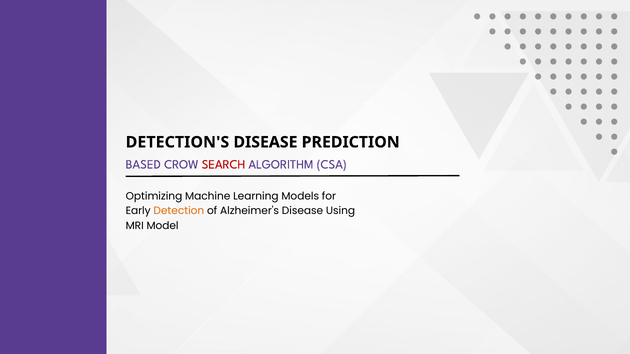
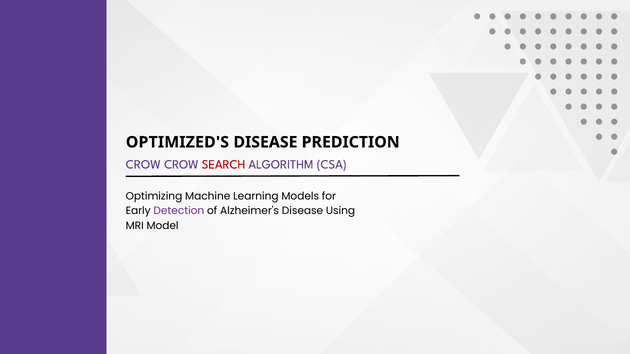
DETECTION'S: DETECTION'S -> OPTIMIZED'S
BASED at (143, 164): BASED -> CROW
Detection colour: orange -> purple
